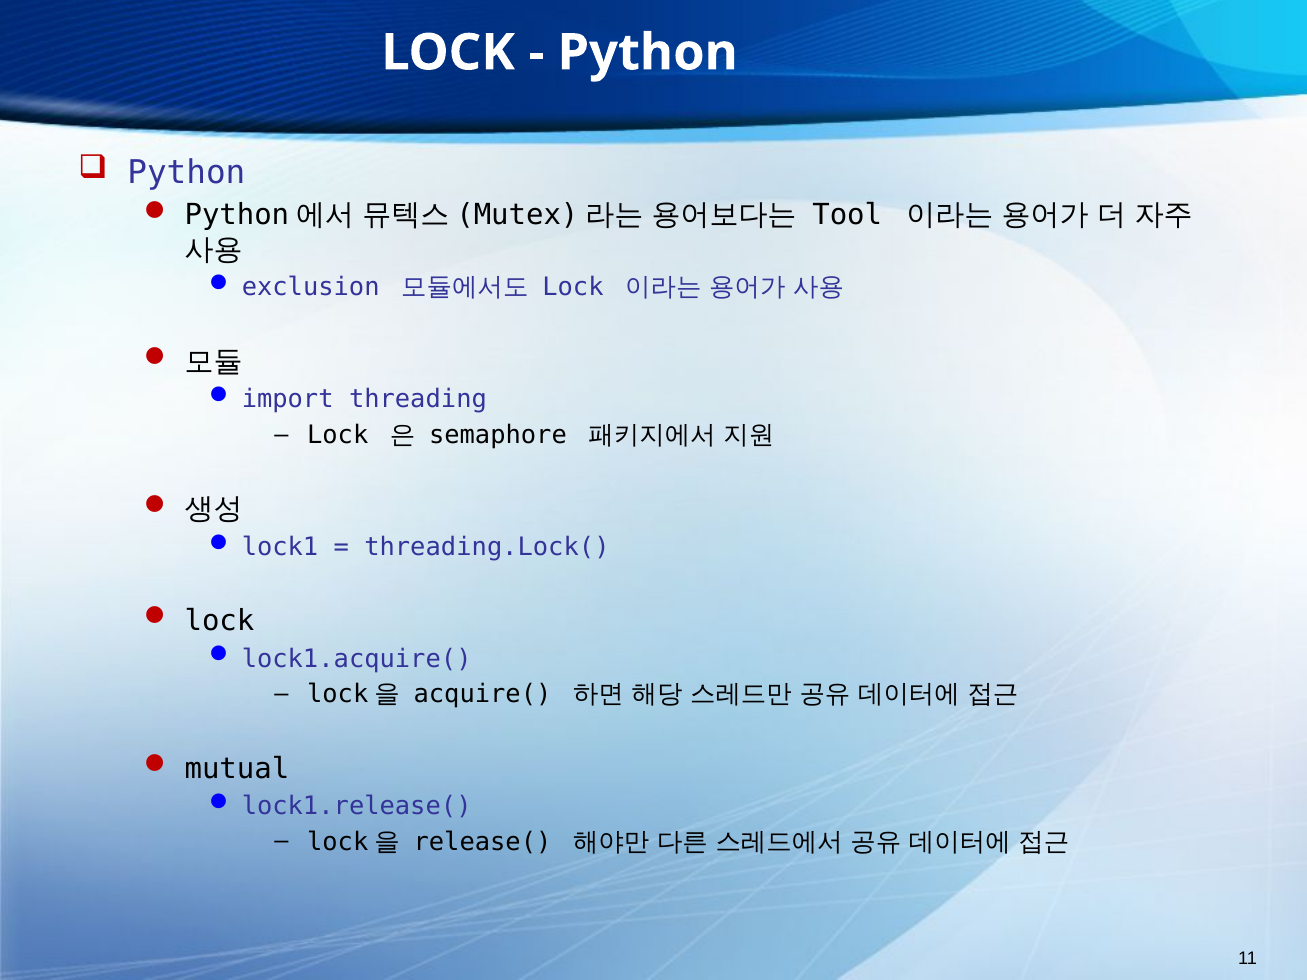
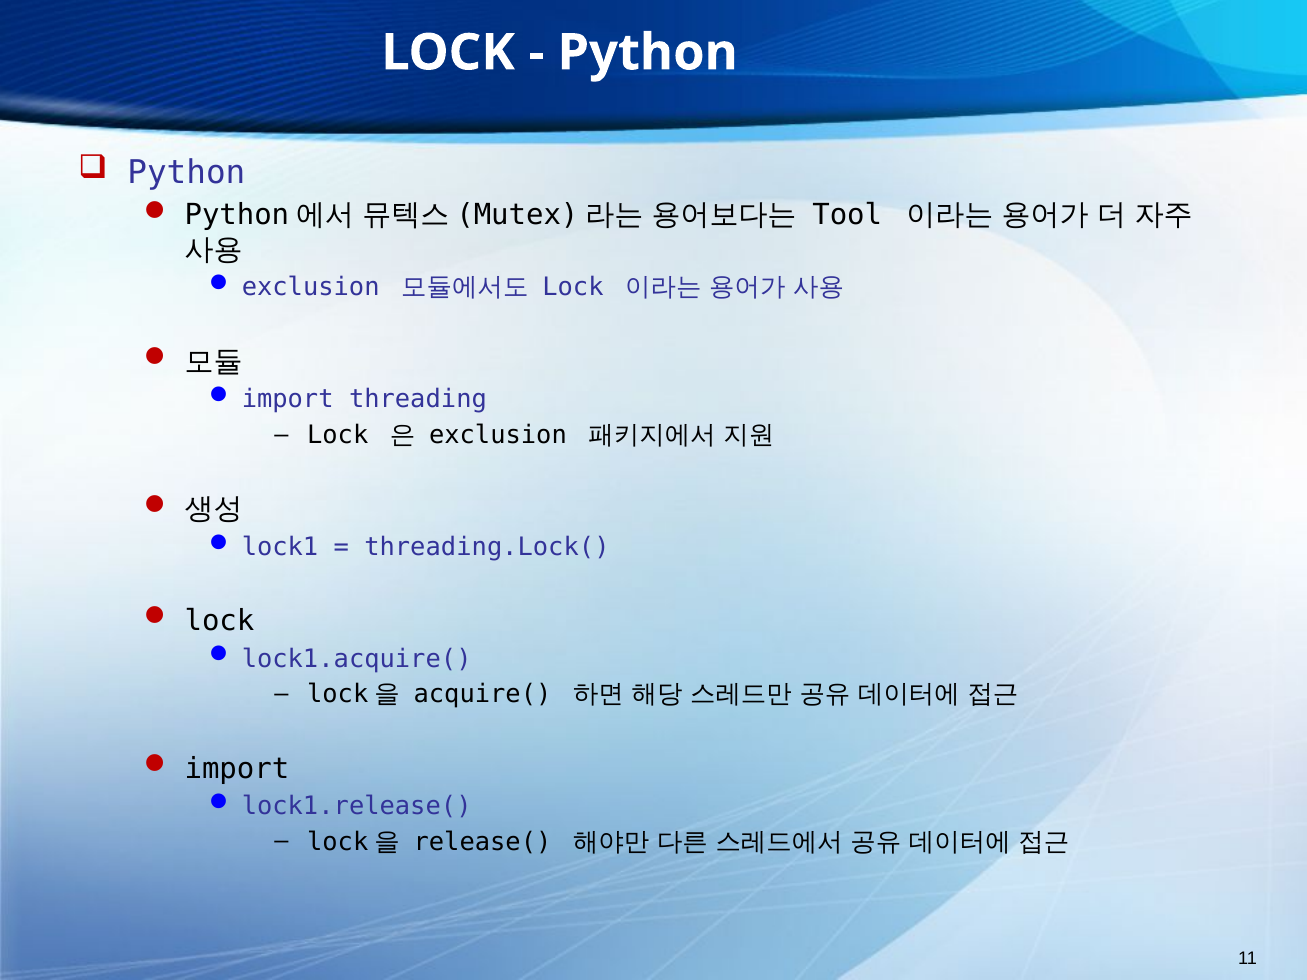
semaphore at (498, 435): semaphore -> exclusion
mutual at (237, 769): mutual -> import
